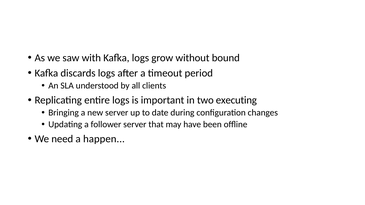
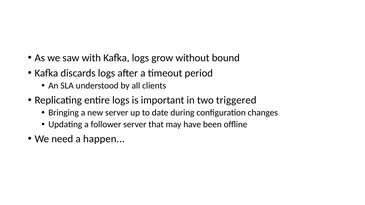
executing: executing -> triggered
